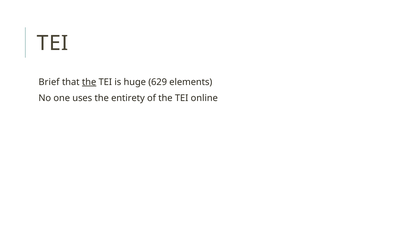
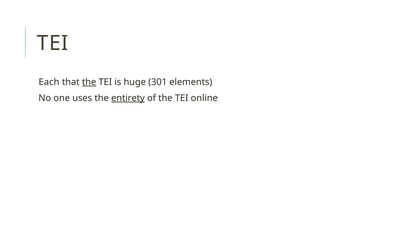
Brief: Brief -> Each
629: 629 -> 301
entirety underline: none -> present
